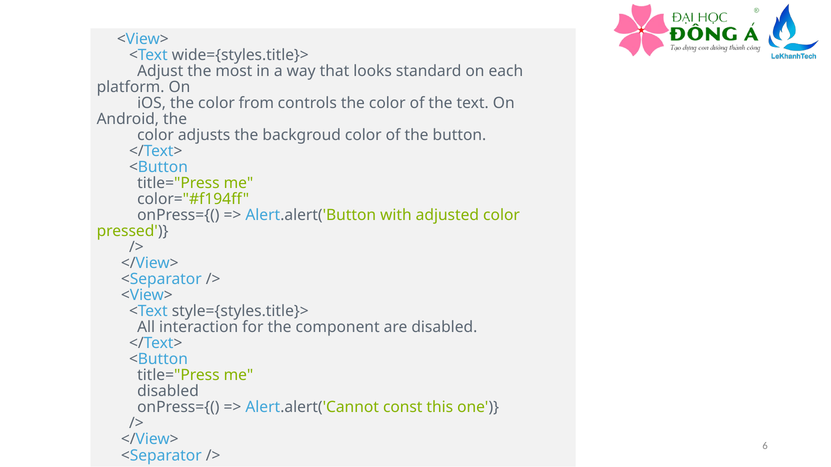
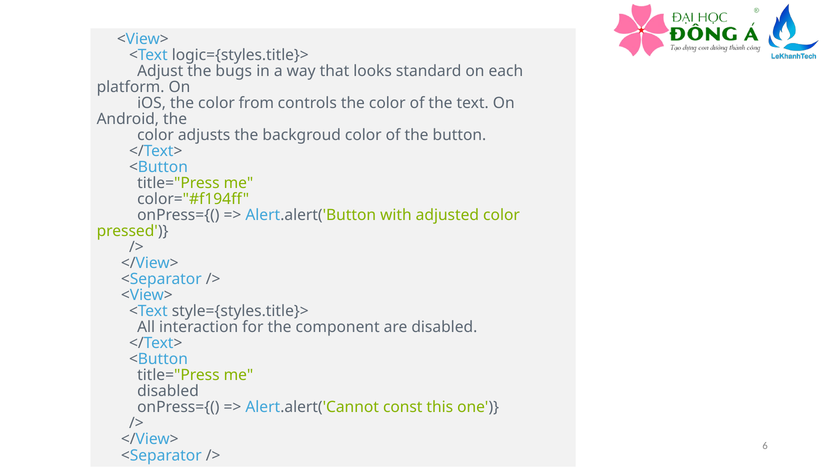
wide={styles.title}>: wide={styles.title}> -> logic={styles.title}>
most: most -> bugs
